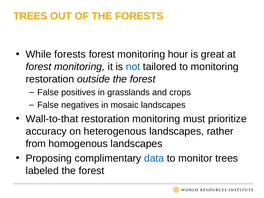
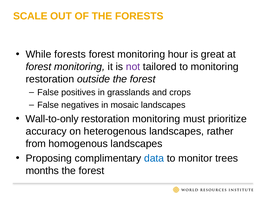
TREES at (30, 16): TREES -> SCALE
not colour: blue -> purple
Wall-to-that: Wall-to-that -> Wall-to-only
labeled: labeled -> months
